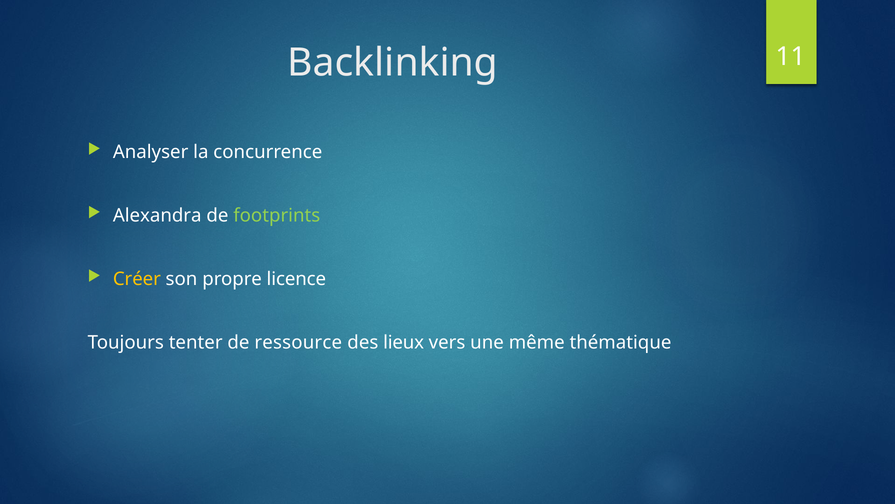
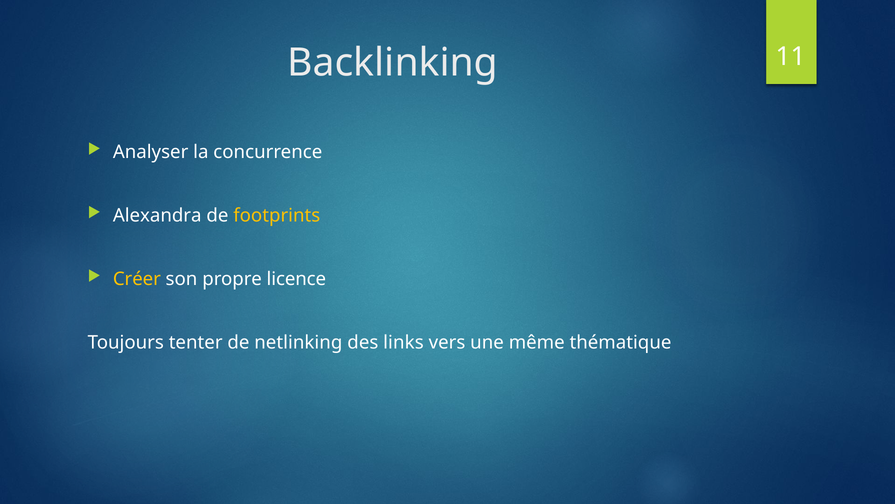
footprints colour: light green -> yellow
ressource: ressource -> netlinking
lieux: lieux -> links
